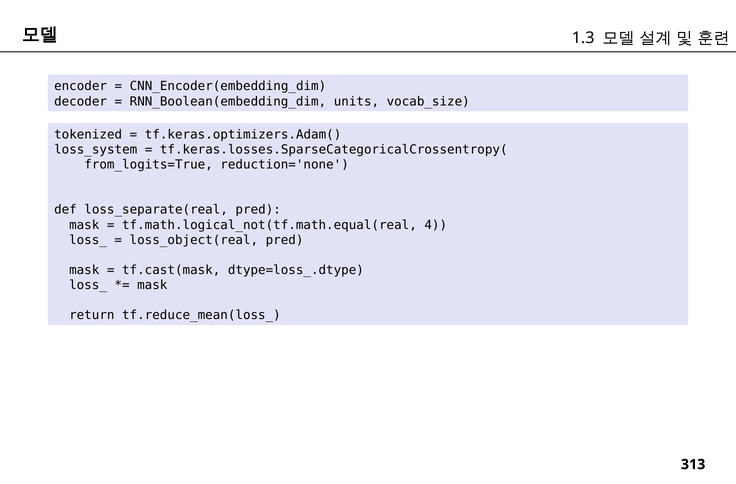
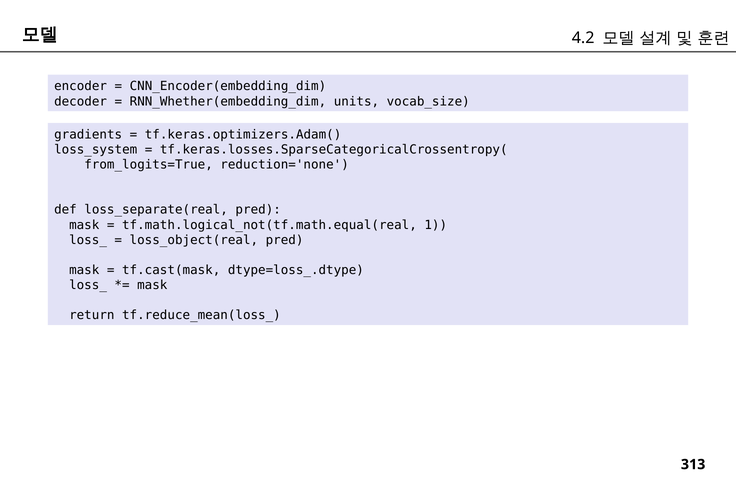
1.3: 1.3 -> 4.2
RNN_Boolean(embedding_dim: RNN_Boolean(embedding_dim -> RNN_Whether(embedding_dim
tokenized: tokenized -> gradients
4: 4 -> 1
